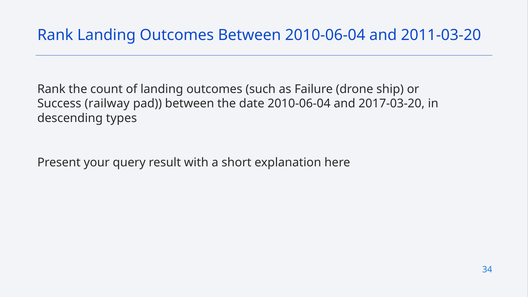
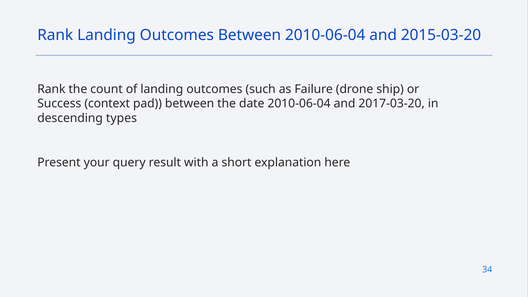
2011-03-20: 2011-03-20 -> 2015-03-20
railway: railway -> context
